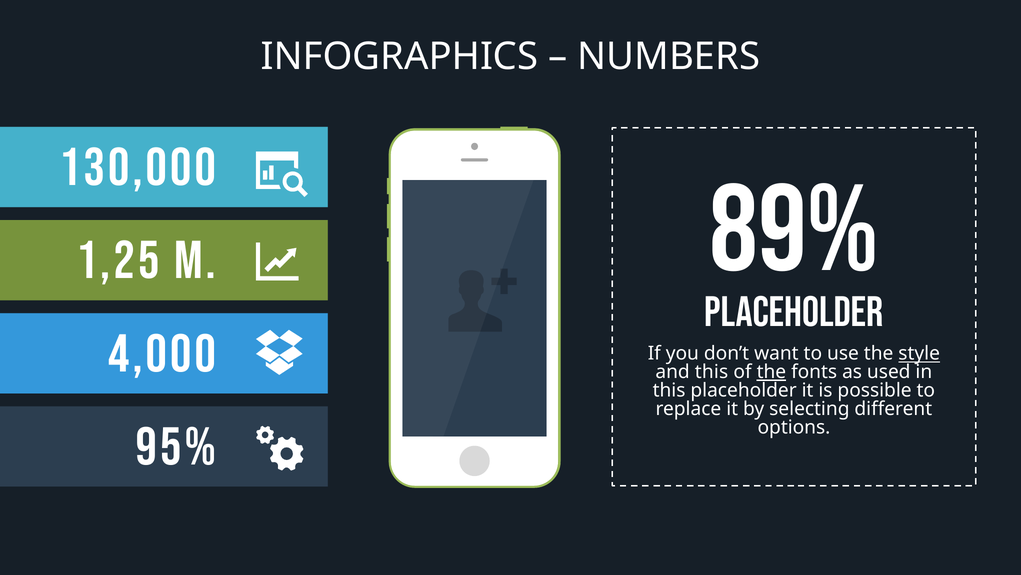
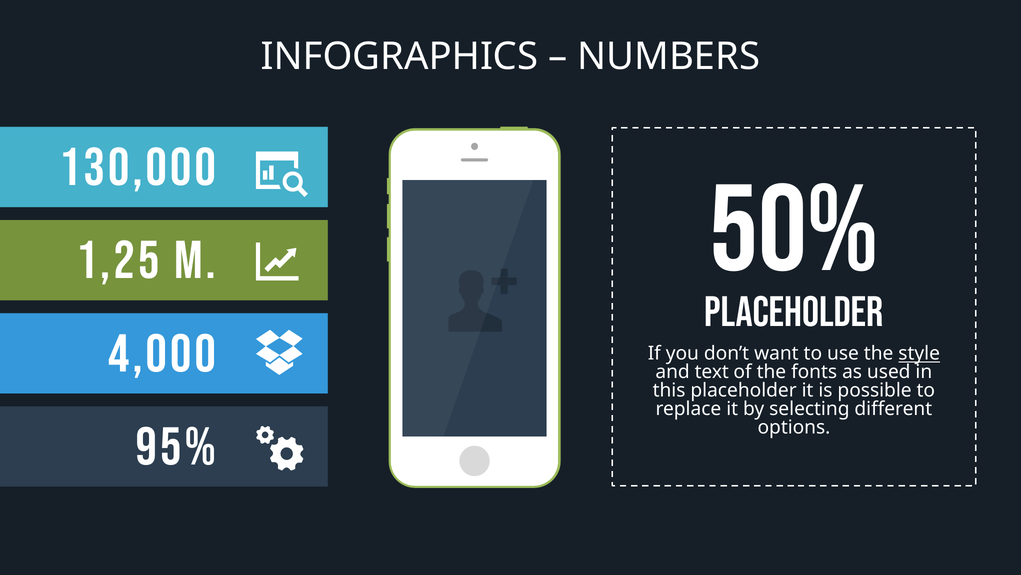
89%: 89% -> 50%
and this: this -> text
the at (771, 372) underline: present -> none
